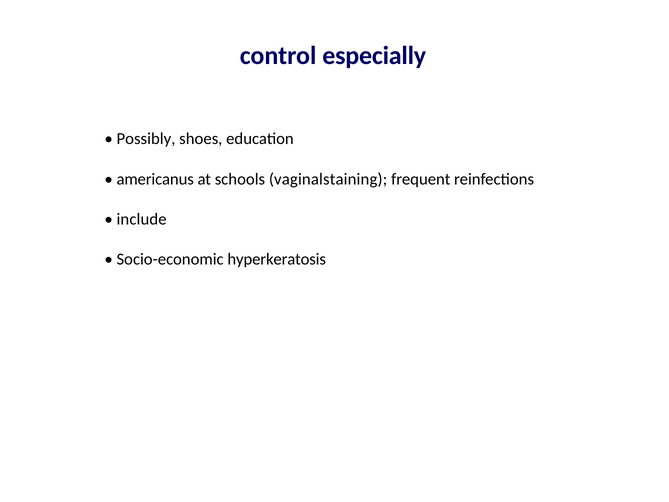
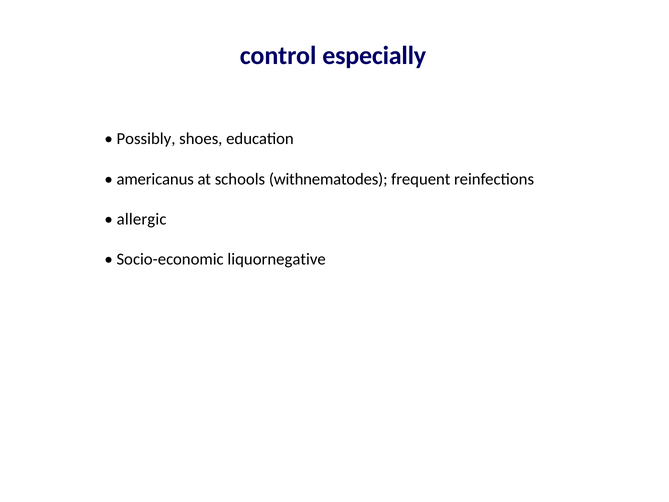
vaginalstaining: vaginalstaining -> withnematodes
include: include -> allergic
hyperkeratosis: hyperkeratosis -> liquornegative
